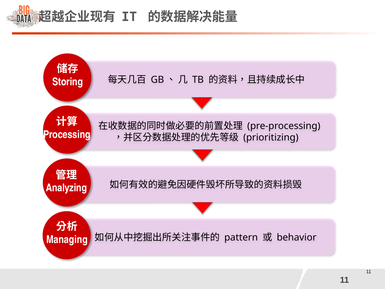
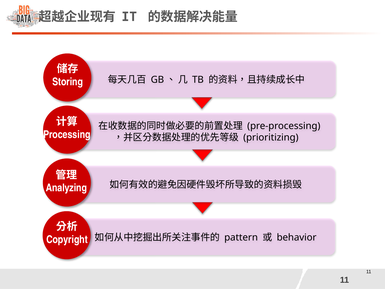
Managing: Managing -> Copyright
